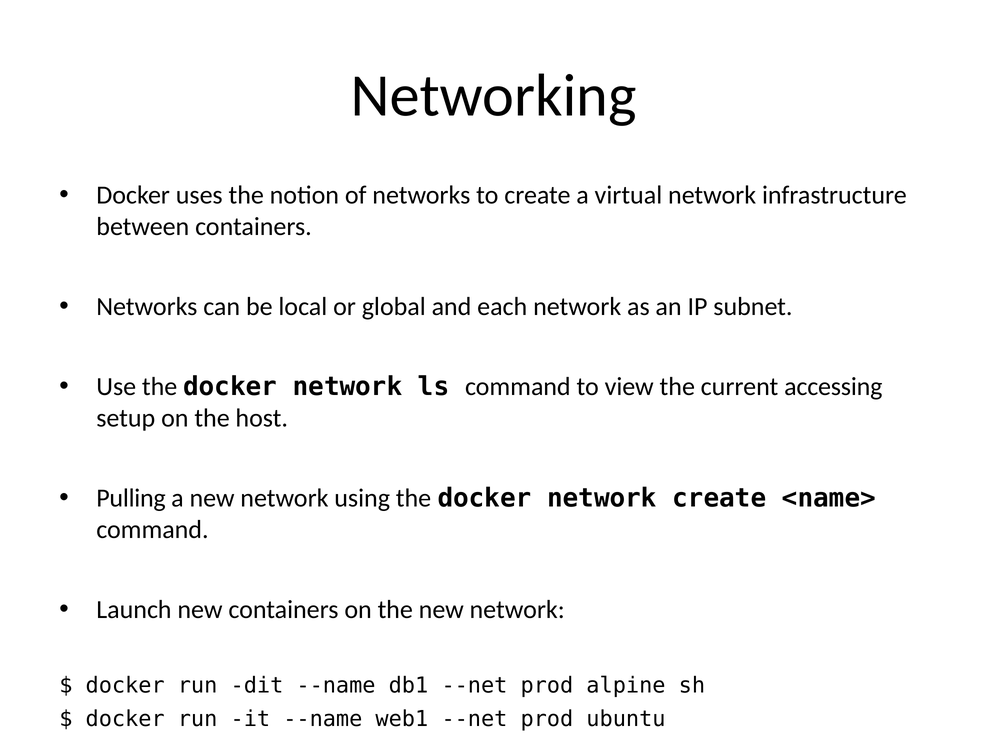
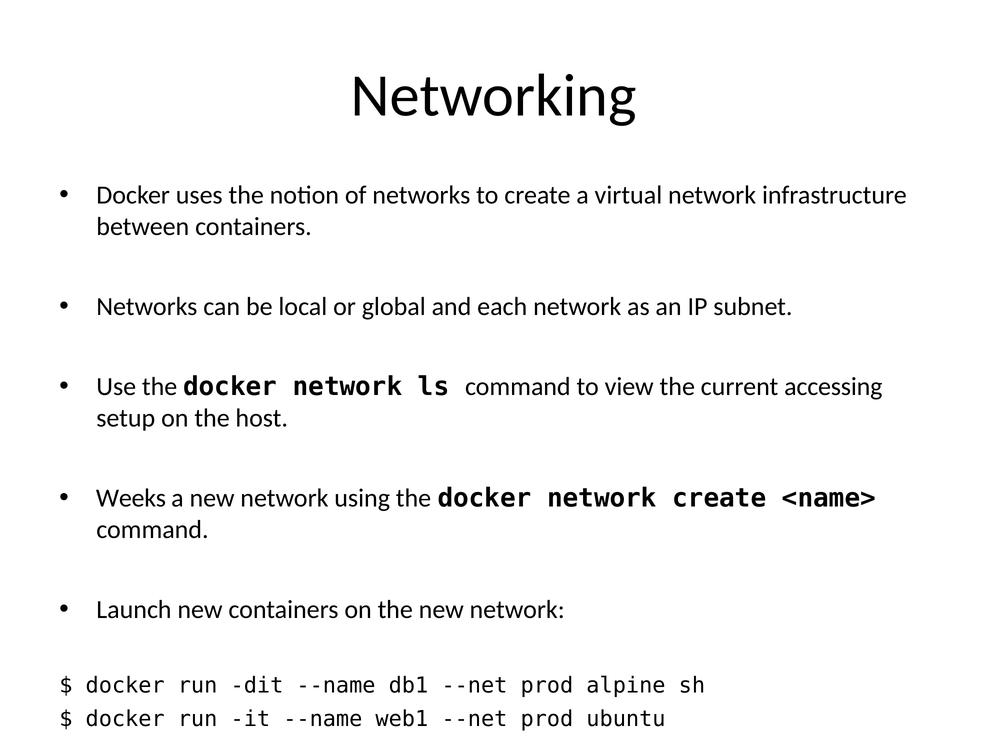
Pulling: Pulling -> Weeks
